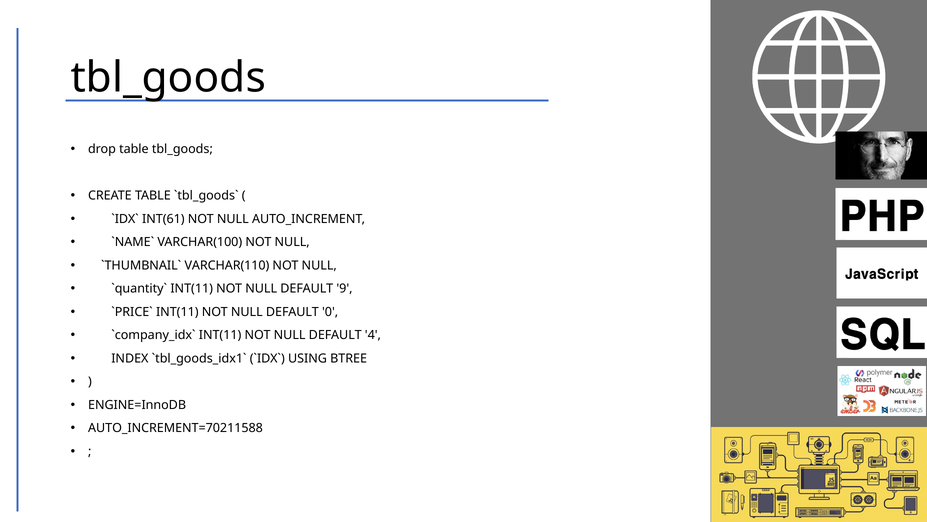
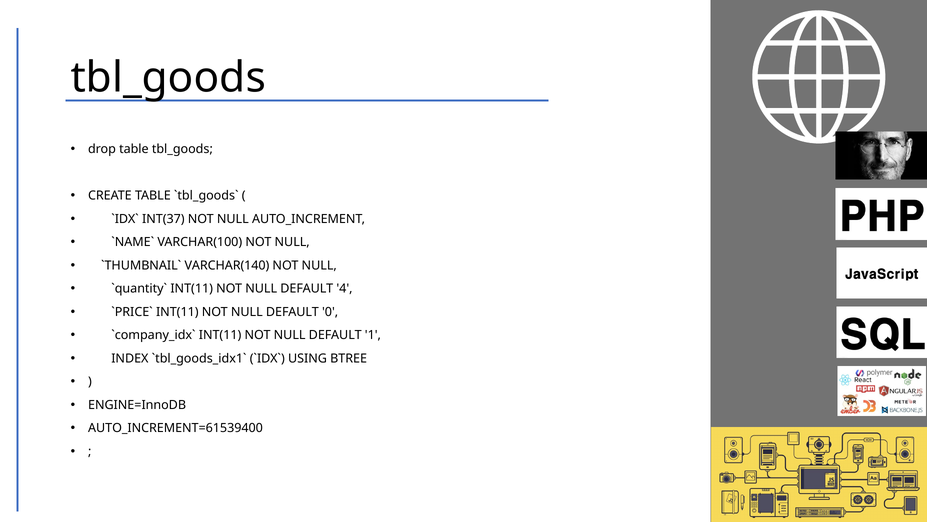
INT(61: INT(61 -> INT(37
VARCHAR(110: VARCHAR(110 -> VARCHAR(140
9: 9 -> 4
4: 4 -> 1
AUTO_INCREMENT=70211588: AUTO_INCREMENT=70211588 -> AUTO_INCREMENT=61539400
